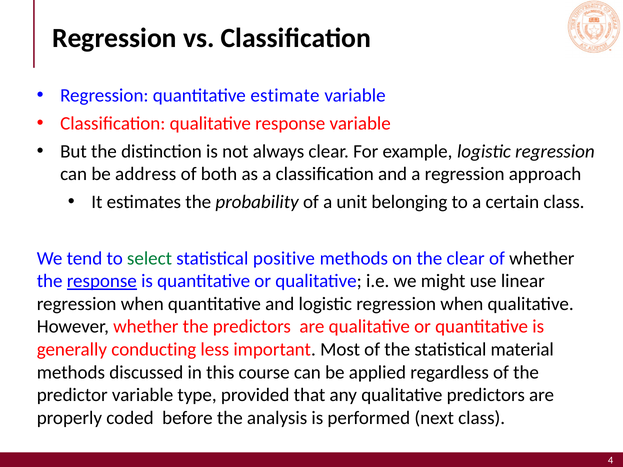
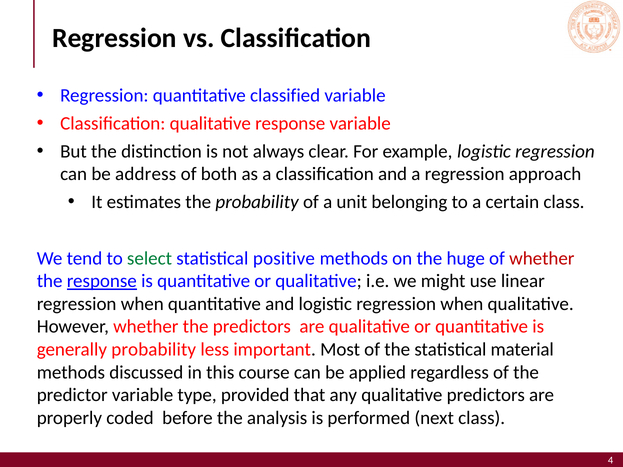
estimate: estimate -> classified
the clear: clear -> huge
whether at (542, 258) colour: black -> red
generally conducting: conducting -> probability
